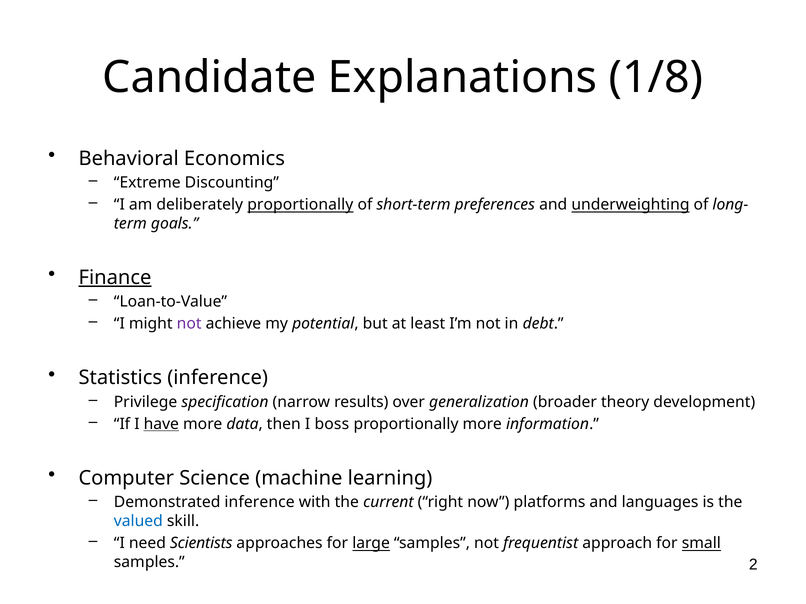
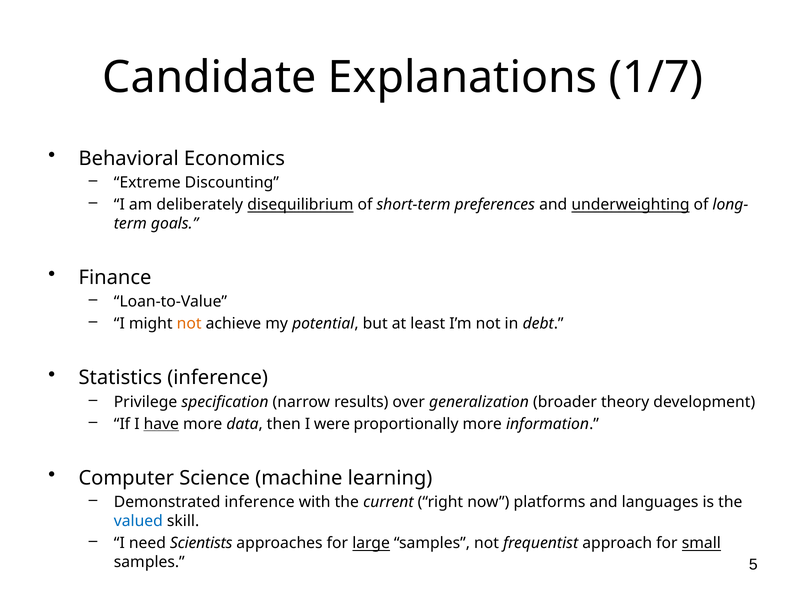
1/8: 1/8 -> 1/7
deliberately proportionally: proportionally -> disequilibrium
Finance underline: present -> none
not at (189, 324) colour: purple -> orange
boss: boss -> were
2: 2 -> 5
